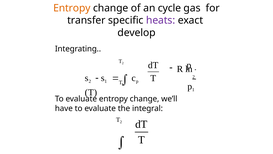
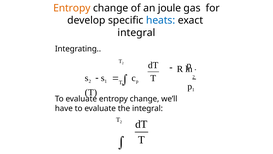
cycle: cycle -> joule
transfer: transfer -> develop
heats colour: purple -> blue
develop at (137, 33): develop -> integral
